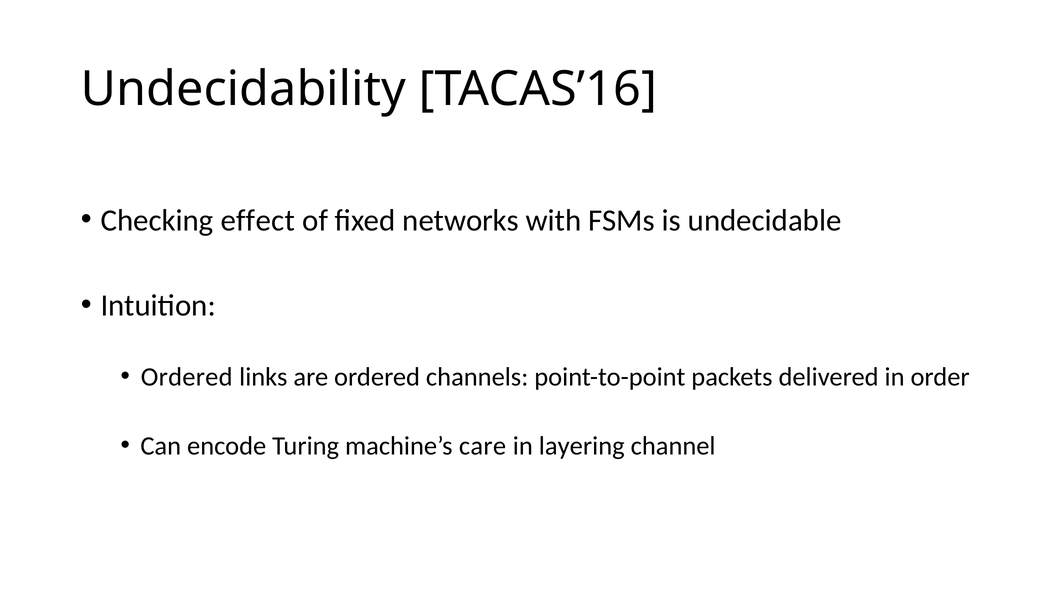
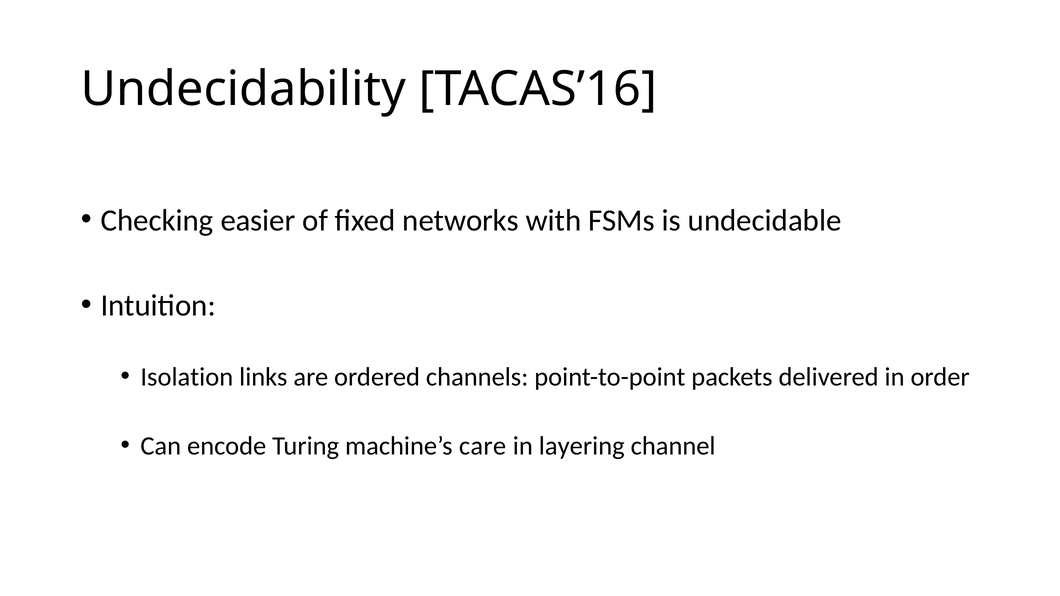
effect: effect -> easier
Ordered at (187, 377): Ordered -> Isolation
